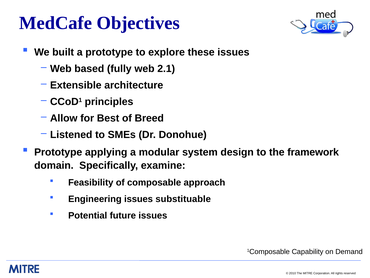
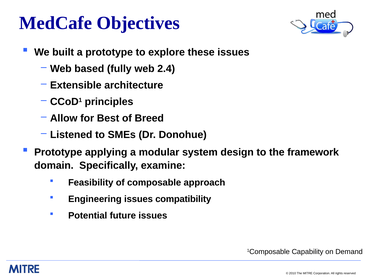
2.1: 2.1 -> 2.4
substituable: substituable -> compatibility
